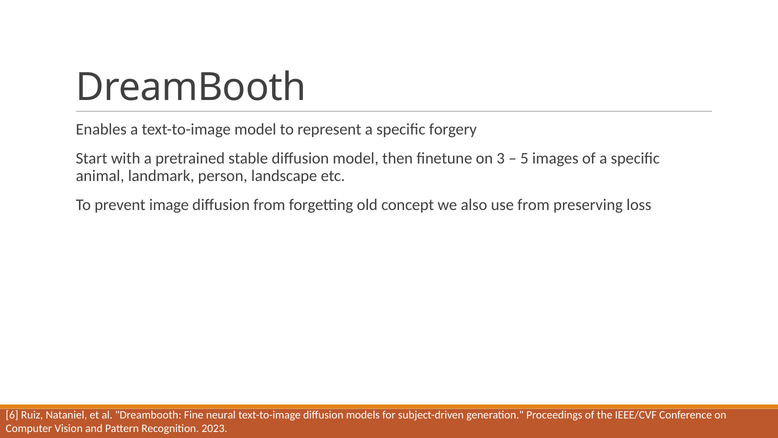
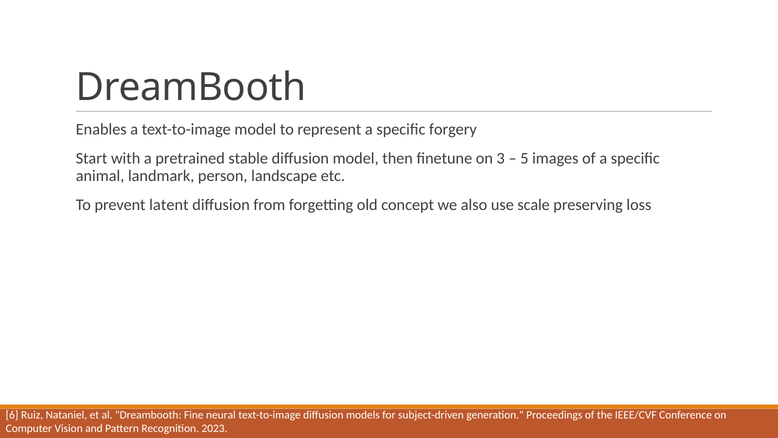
image: image -> latent
use from: from -> scale
